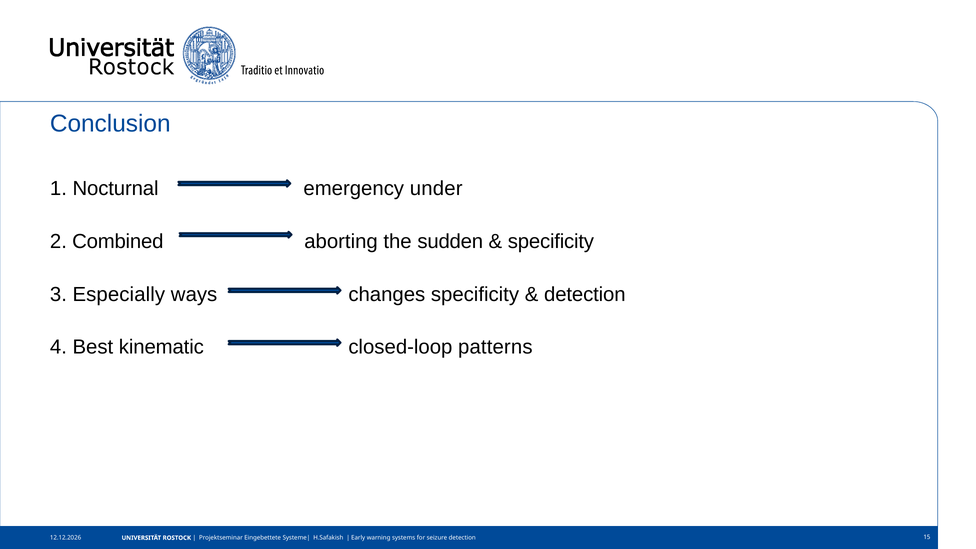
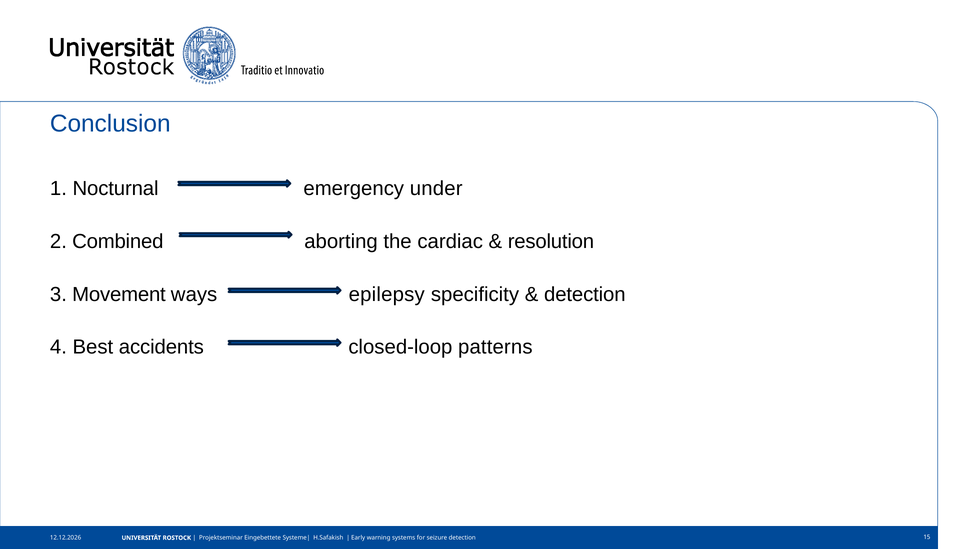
sudden: sudden -> cardiac
specificity at (551, 242): specificity -> resolution
Especially: Especially -> Movement
changes: changes -> epilepsy
kinematic: kinematic -> accidents
